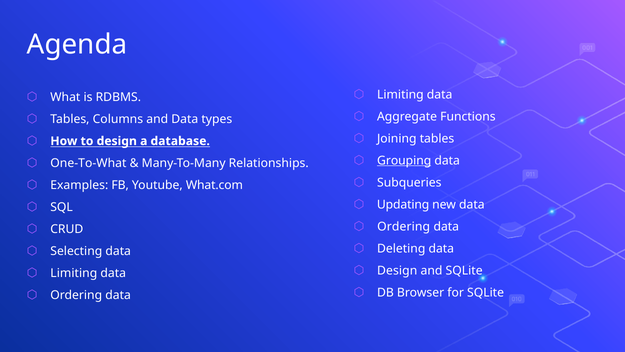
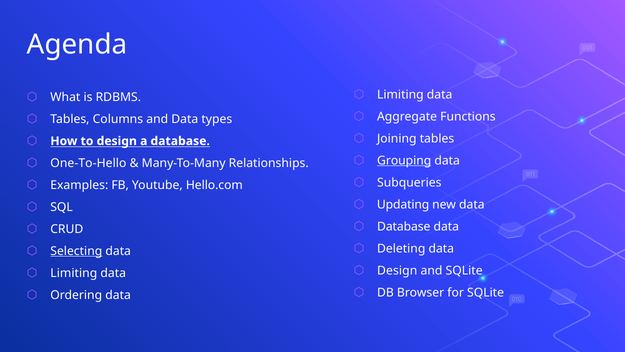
One-To-What: One-To-What -> One-To-Hello
What.com: What.com -> Hello.com
Ordering at (404, 226): Ordering -> Database
Selecting underline: none -> present
